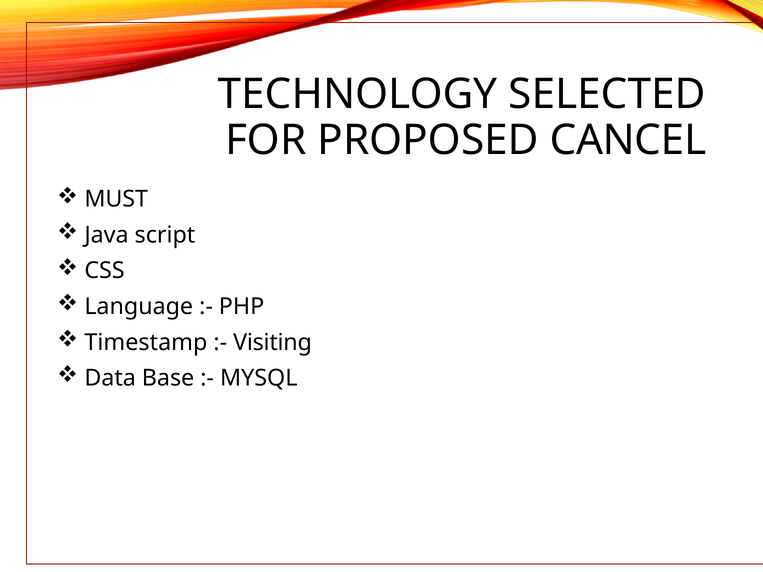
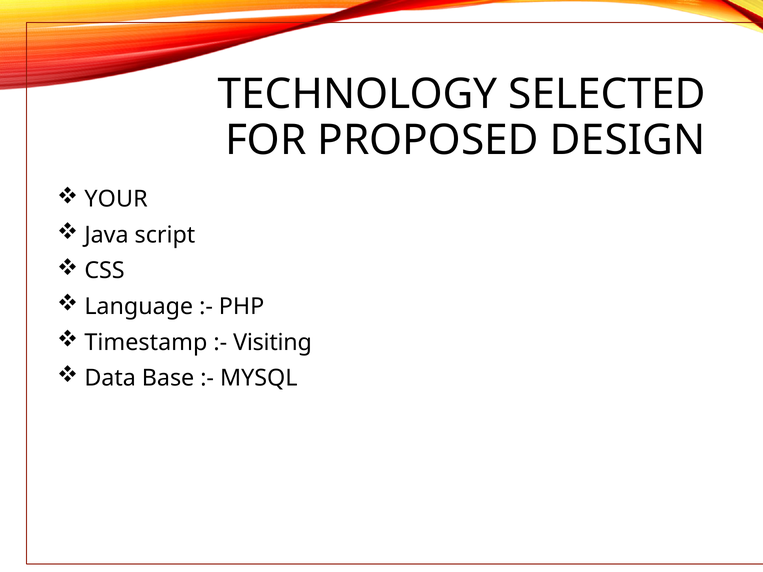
CANCEL: CANCEL -> DESIGN
MUST: MUST -> YOUR
